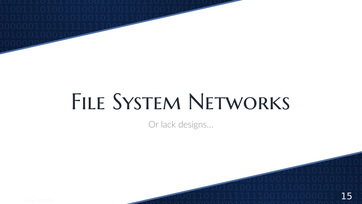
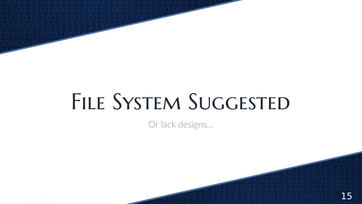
Networks: Networks -> Suggested
